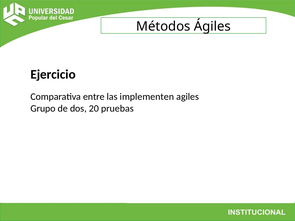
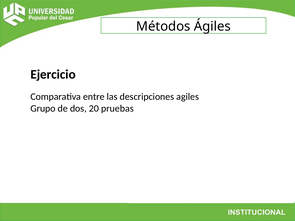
implementen: implementen -> descripciones
